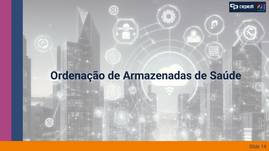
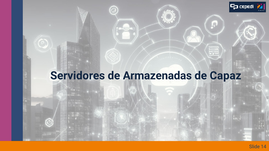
Ordenação: Ordenação -> Servidores
Saúde: Saúde -> Capaz
